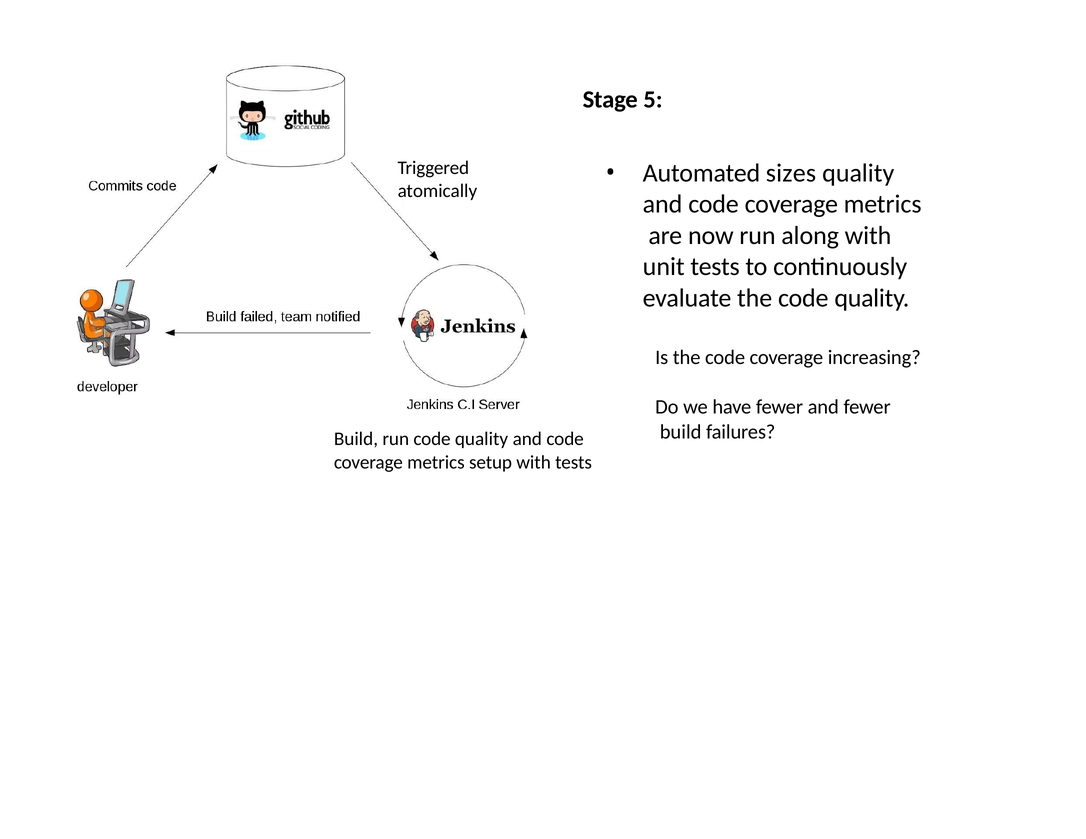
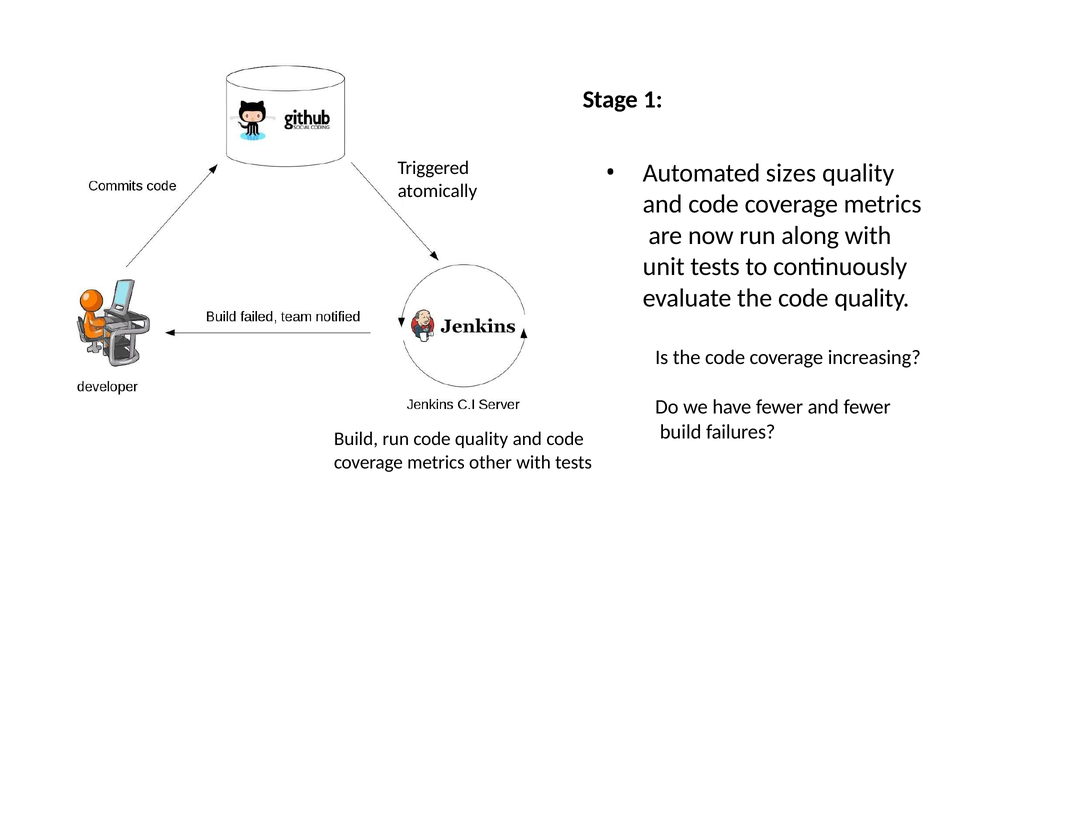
5: 5 -> 1
setup: setup -> other
